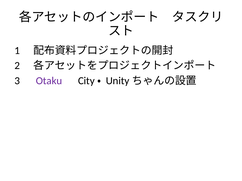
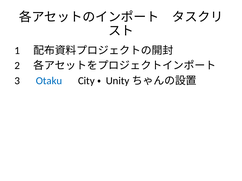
Otaku colour: purple -> blue
